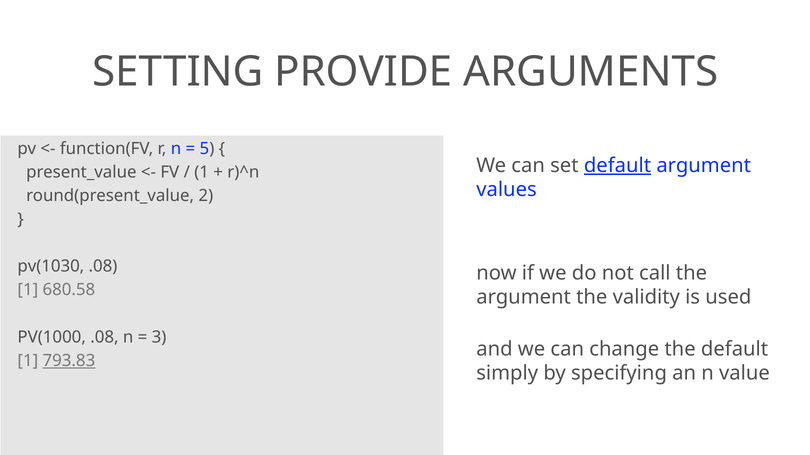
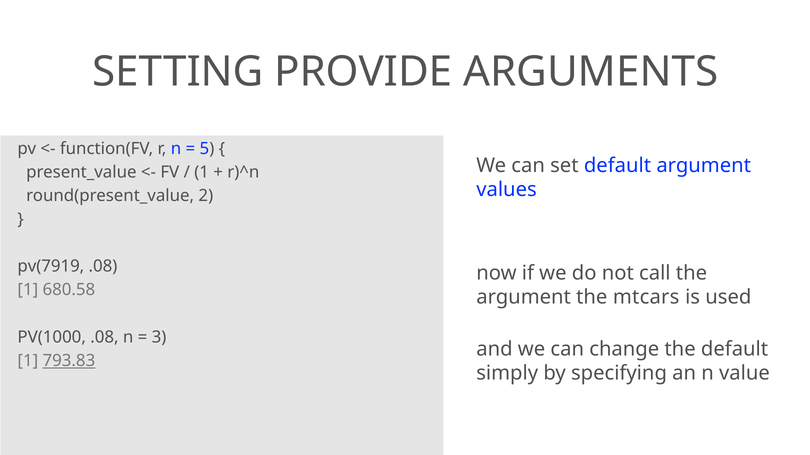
default at (618, 166) underline: present -> none
pv(1030: pv(1030 -> pv(7919
validity: validity -> mtcars
